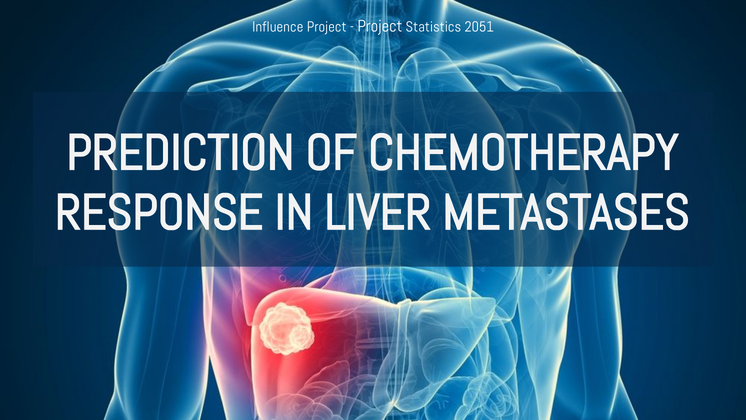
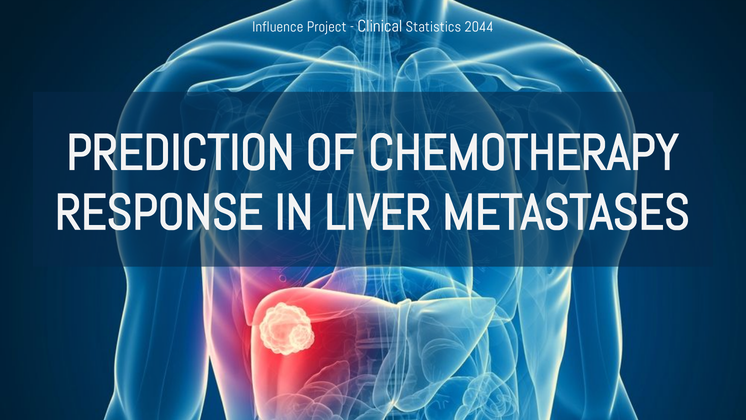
Project at (380, 26): Project -> Clinical
2051: 2051 -> 2044
